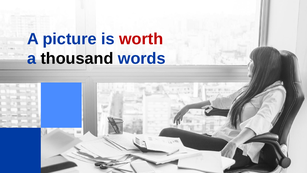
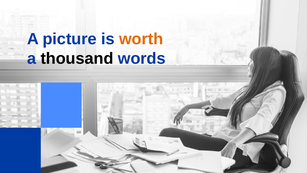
worth colour: red -> orange
